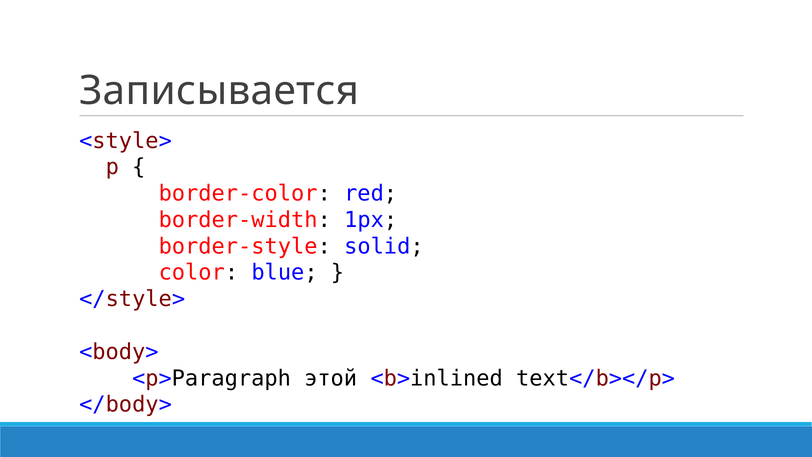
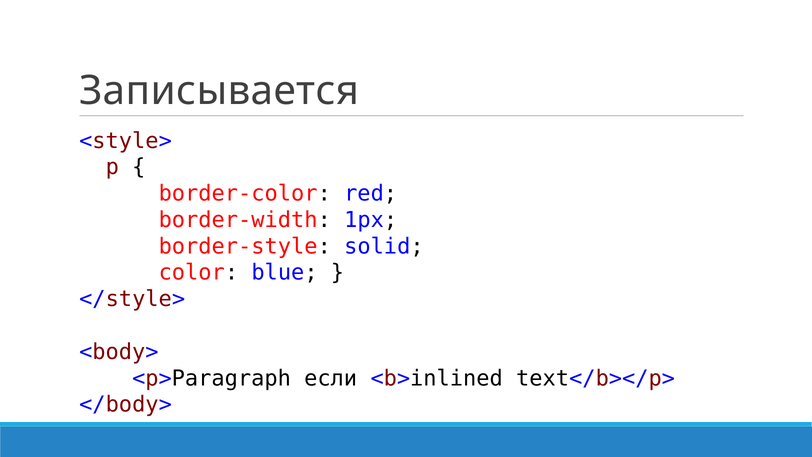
этой: этой -> если
